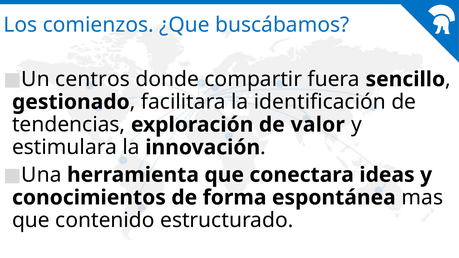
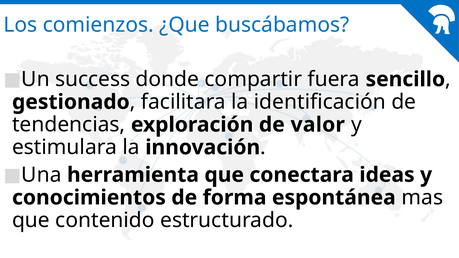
centros: centros -> success
